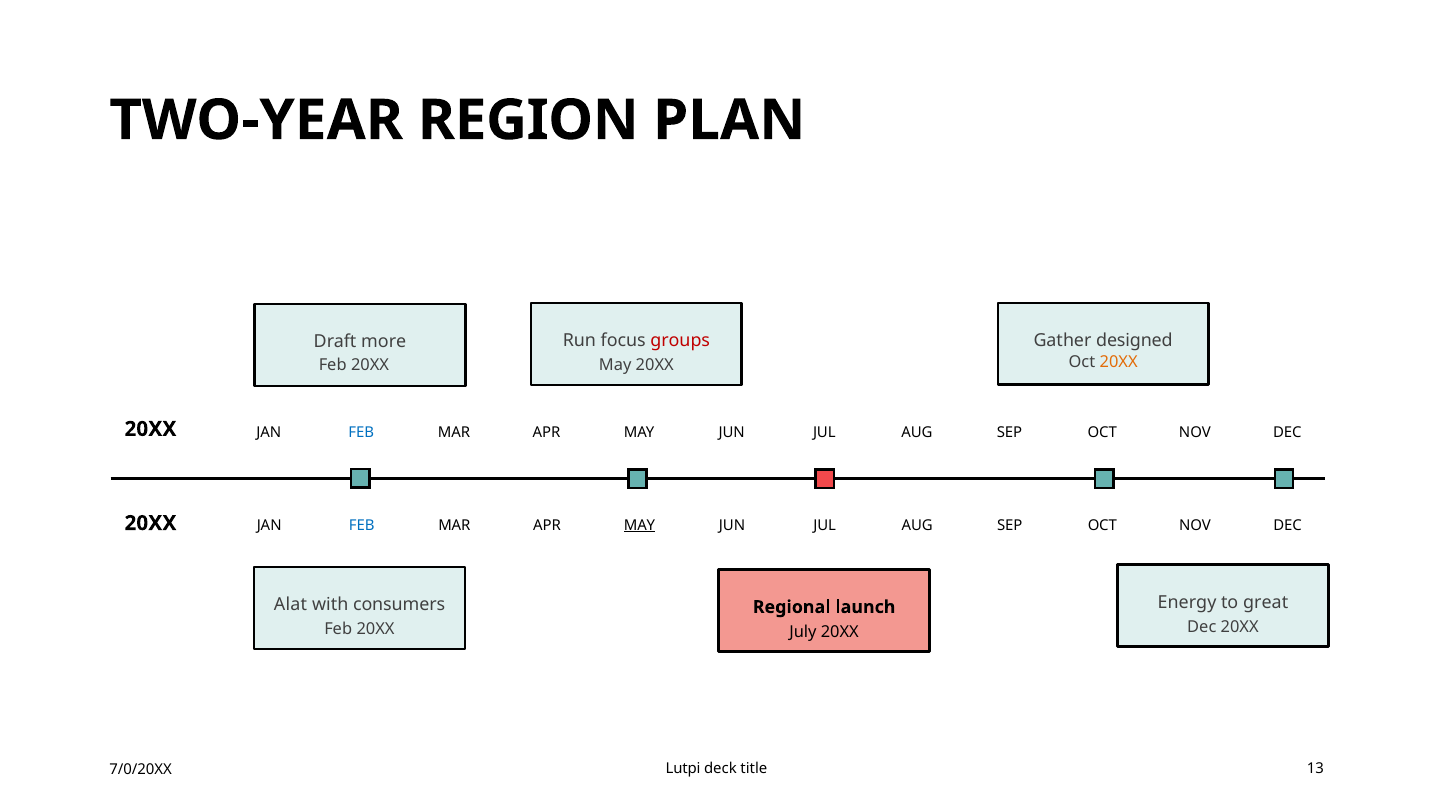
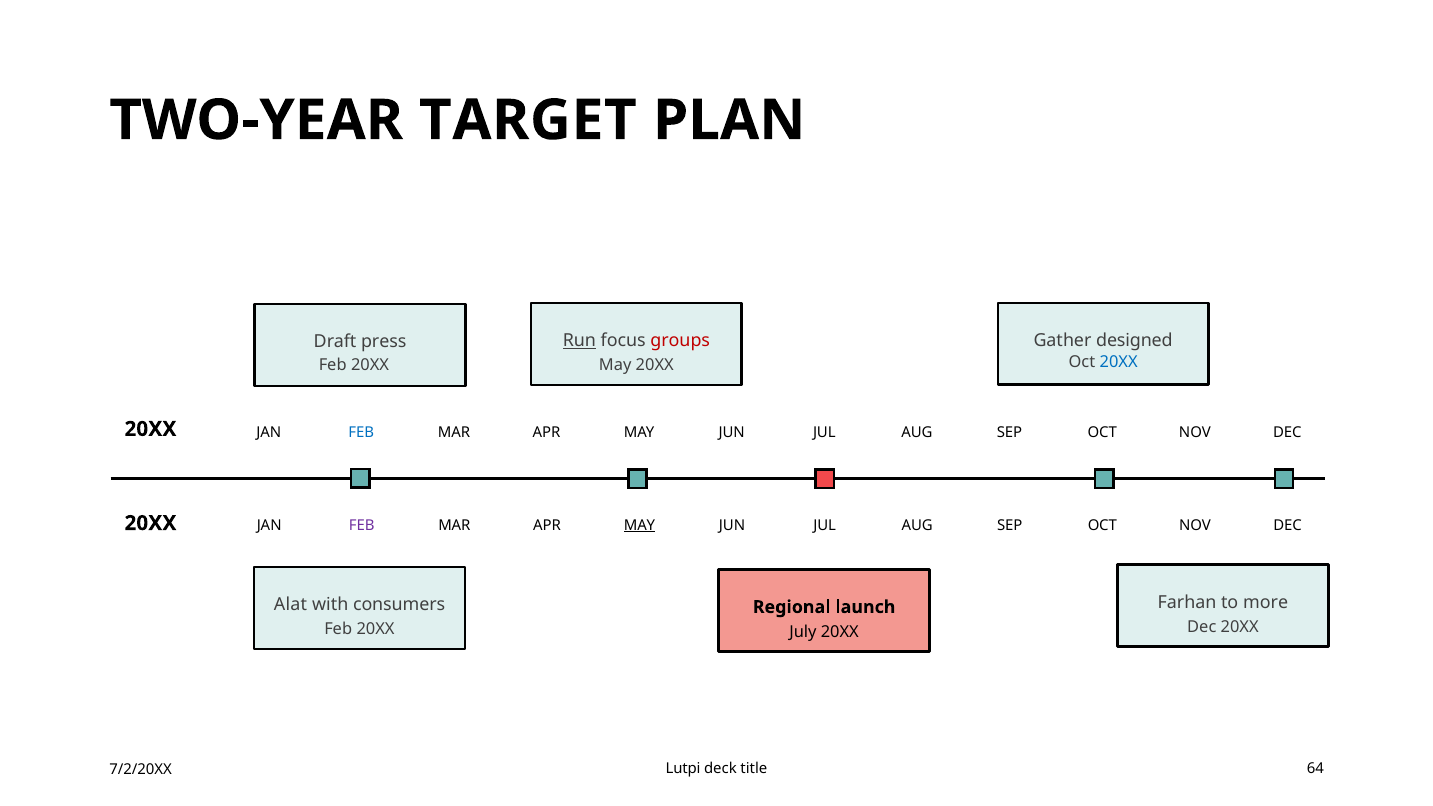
REGION: REGION -> TARGET
Run underline: none -> present
more: more -> press
20XX at (1119, 362) colour: orange -> blue
FEB at (362, 525) colour: blue -> purple
Energy: Energy -> Farhan
great: great -> more
13: 13 -> 64
7/0/20XX: 7/0/20XX -> 7/2/20XX
